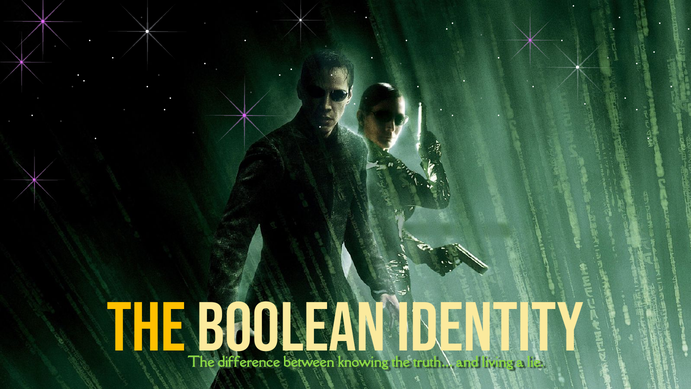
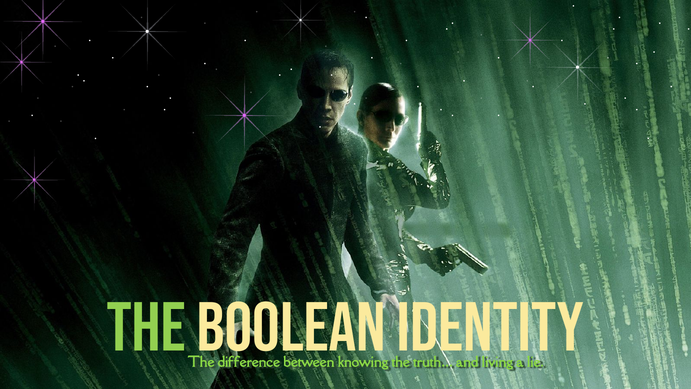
The at (146, 327) colour: yellow -> light green
